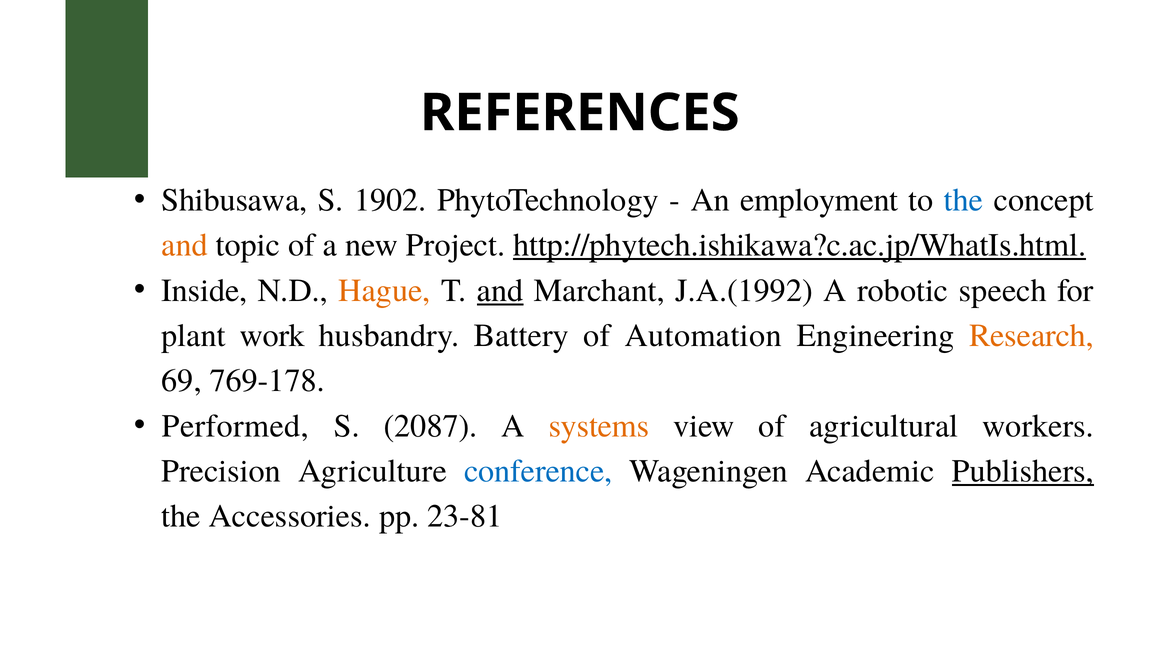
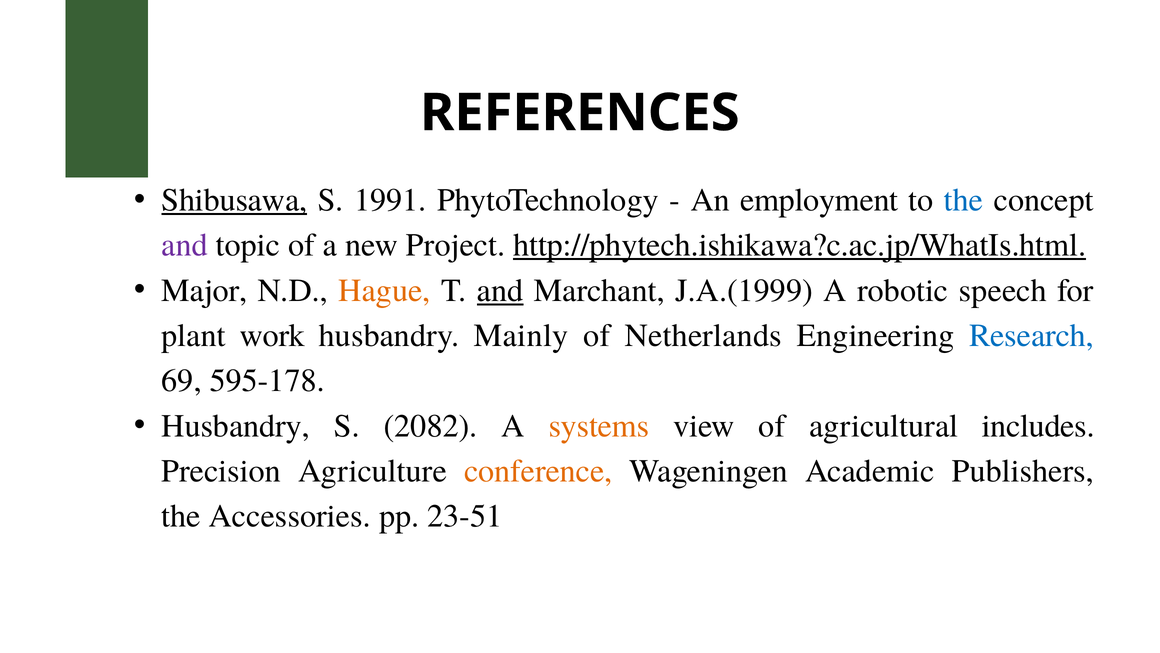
Shibusawa underline: none -> present
1902: 1902 -> 1991
and at (185, 245) colour: orange -> purple
Inside: Inside -> Major
J.A.(1992: J.A.(1992 -> J.A.(1999
Battery: Battery -> Mainly
Automation: Automation -> Netherlands
Research colour: orange -> blue
769-178: 769-178 -> 595-178
Performed at (235, 426): Performed -> Husbandry
2087: 2087 -> 2082
workers: workers -> includes
conference colour: blue -> orange
Publishers underline: present -> none
23-81: 23-81 -> 23-51
